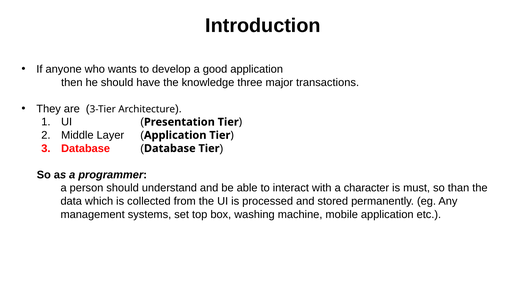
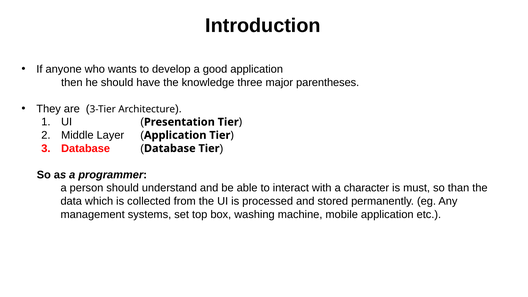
transactions: transactions -> parentheses
